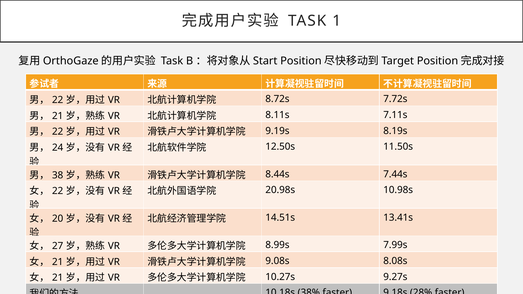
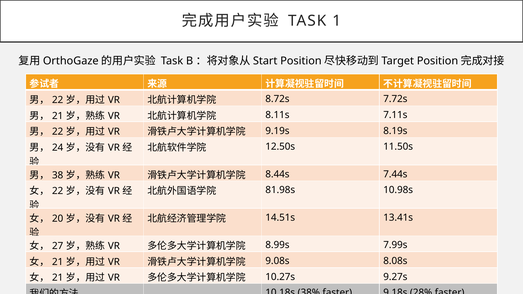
20.98s: 20.98s -> 81.98s
